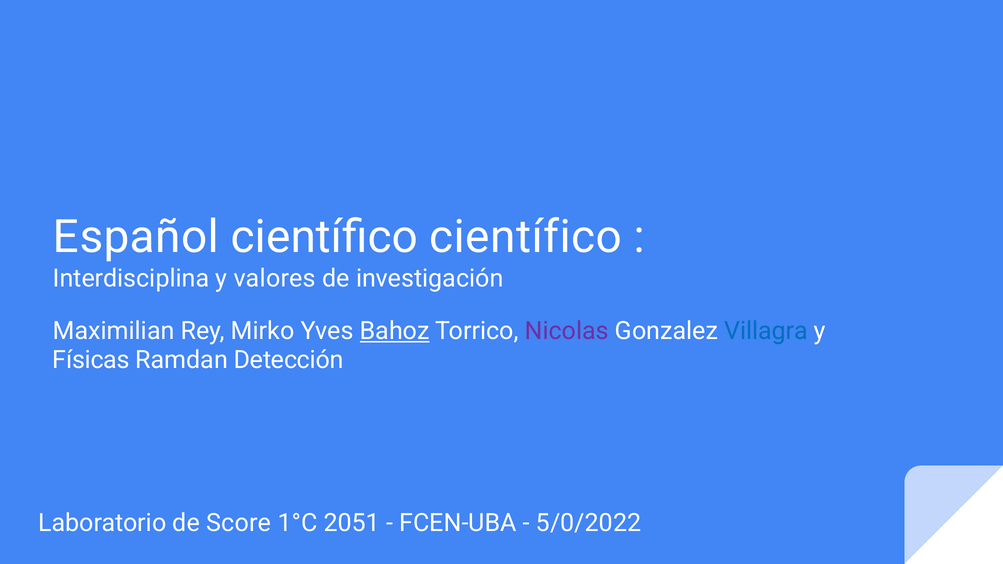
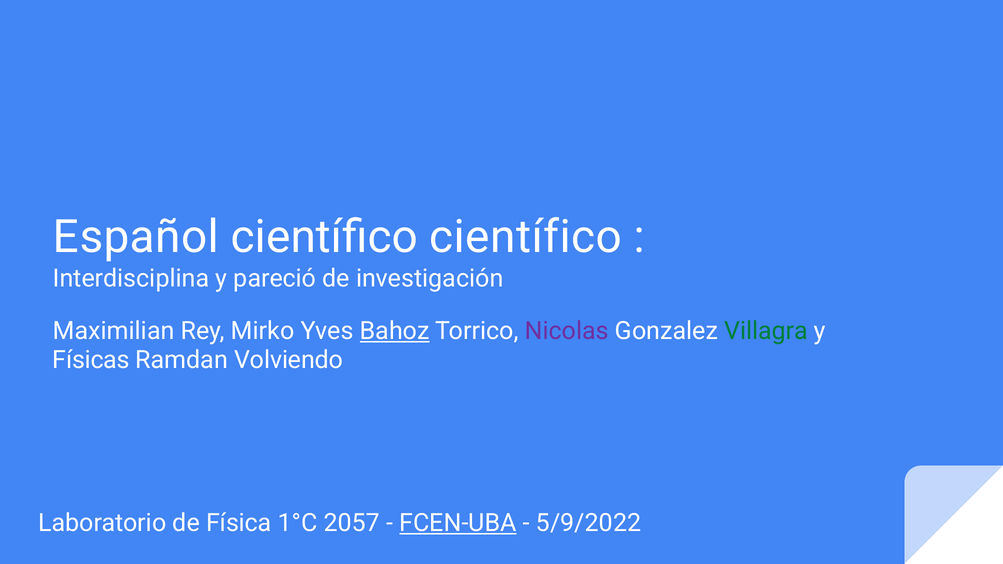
valores: valores -> pareció
Villagra colour: blue -> green
Detección: Detección -> Volviendo
Score: Score -> Física
2051: 2051 -> 2057
FCEN-UBA underline: none -> present
5/0/2022: 5/0/2022 -> 5/9/2022
